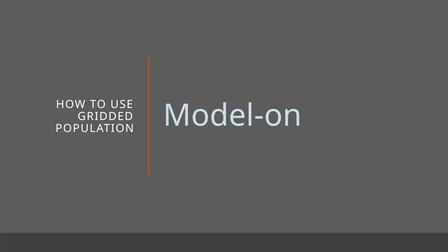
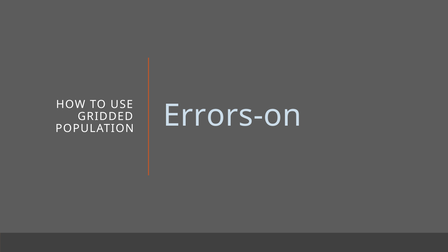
Model-on: Model-on -> Errors-on
